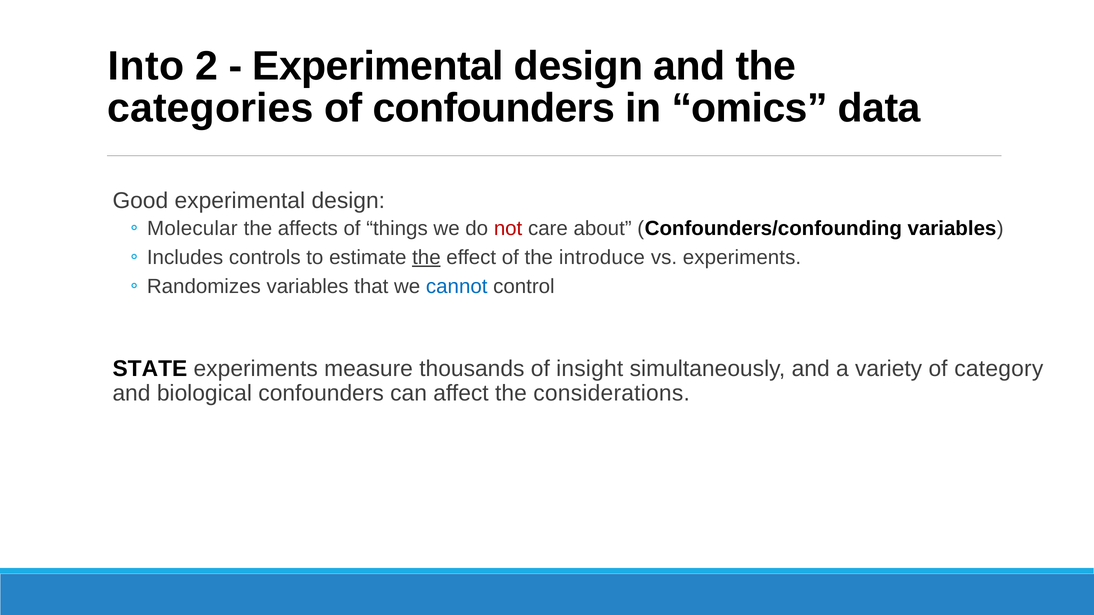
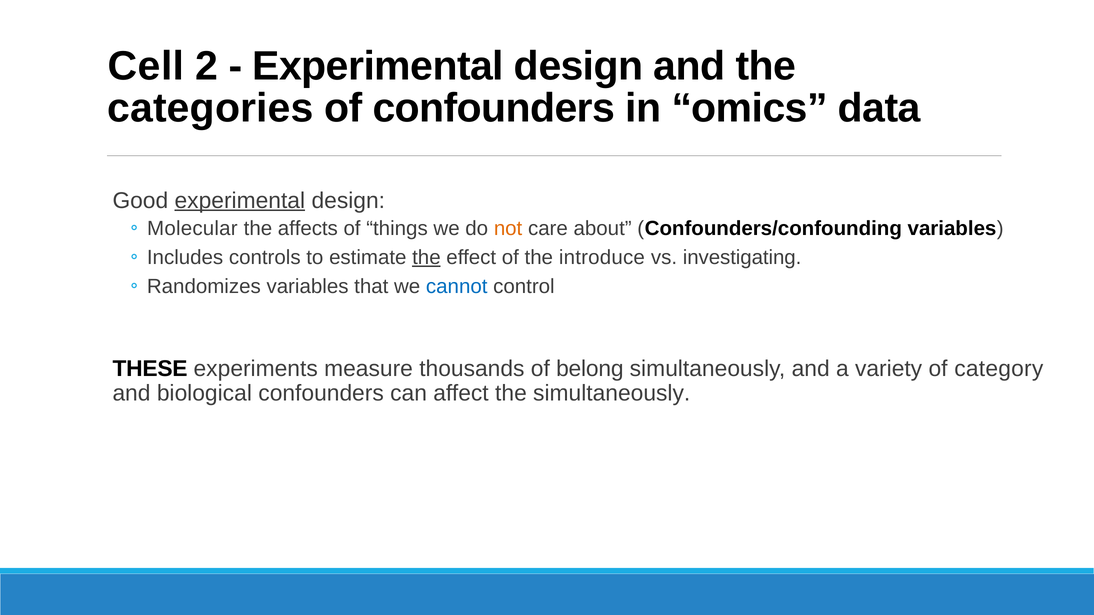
Into: Into -> Cell
experimental at (240, 201) underline: none -> present
not colour: red -> orange
vs experiments: experiments -> investigating
STATE: STATE -> THESE
insight: insight -> belong
the considerations: considerations -> simultaneously
